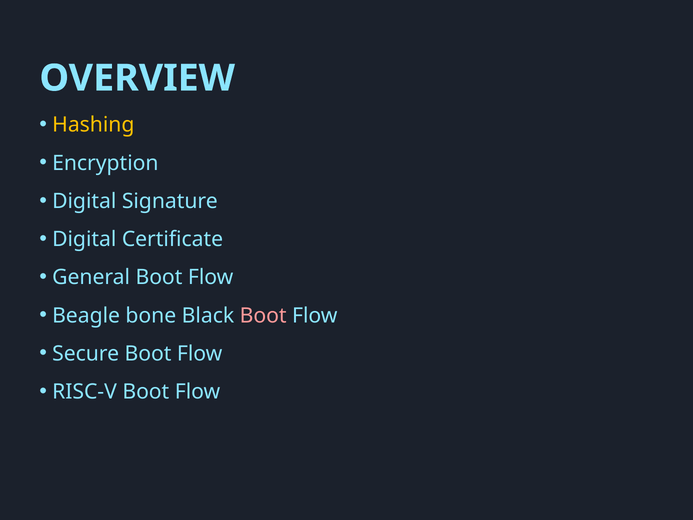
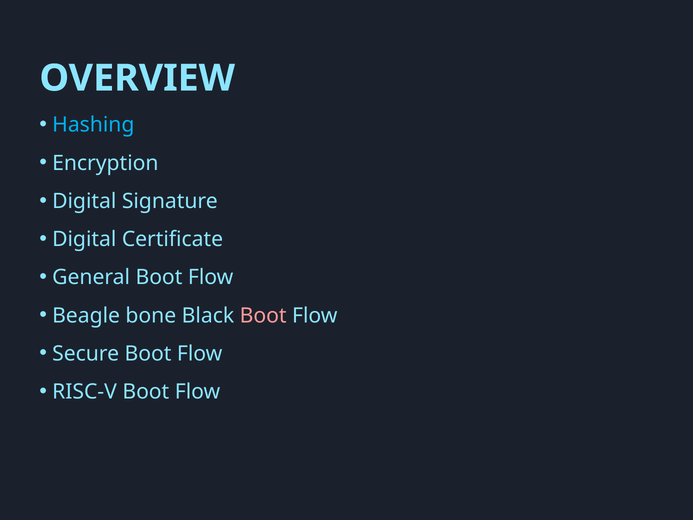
Hashing colour: yellow -> light blue
